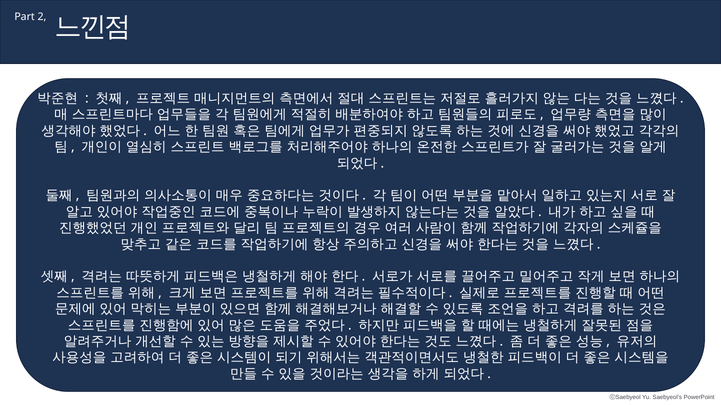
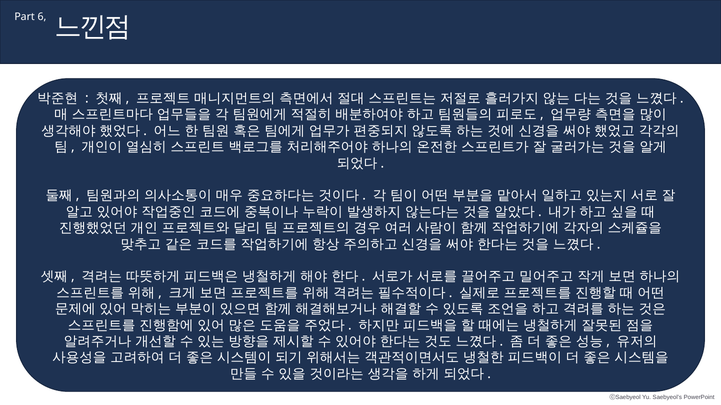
2: 2 -> 6
